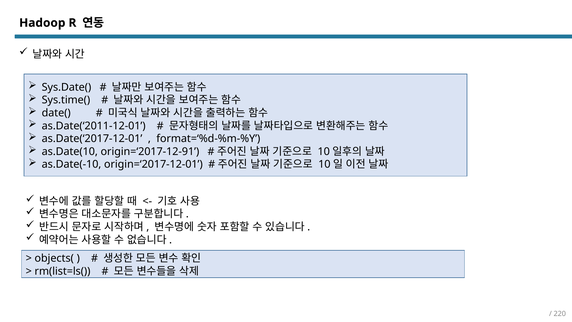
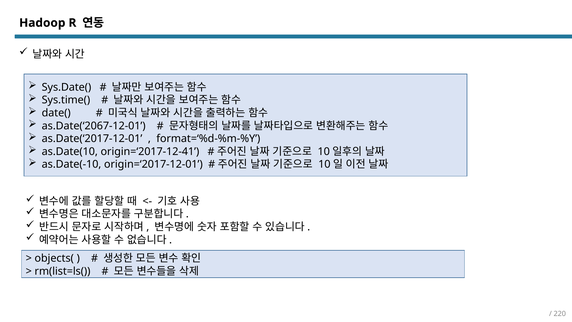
as.Date(‘2011-12-01: as.Date(‘2011-12-01 -> as.Date(‘2067-12-01
origin=‘2017-12-91: origin=‘2017-12-91 -> origin=‘2017-12-41
